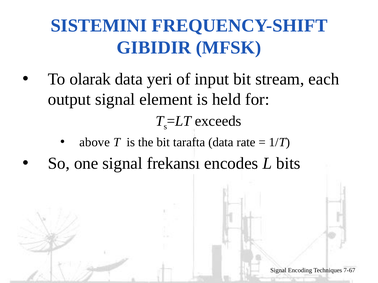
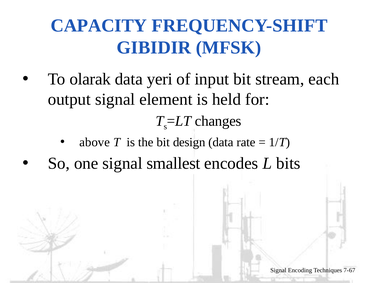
SISTEMINI: SISTEMINI -> CAPACITY
exceeds: exceeds -> changes
tarafta: tarafta -> design
frekansı: frekansı -> smallest
